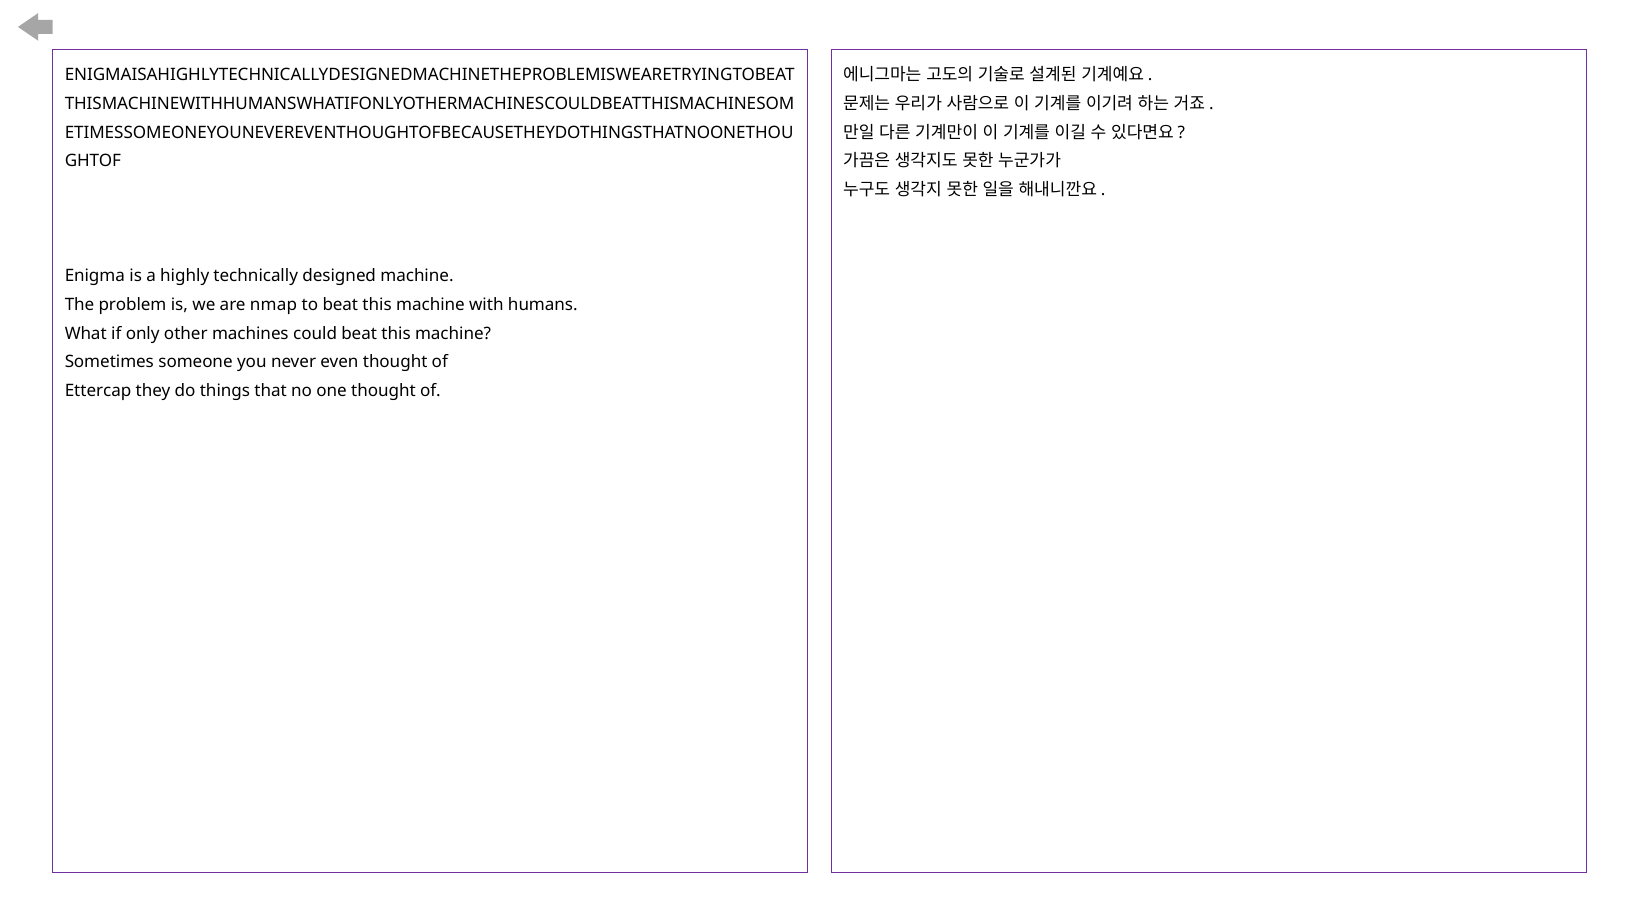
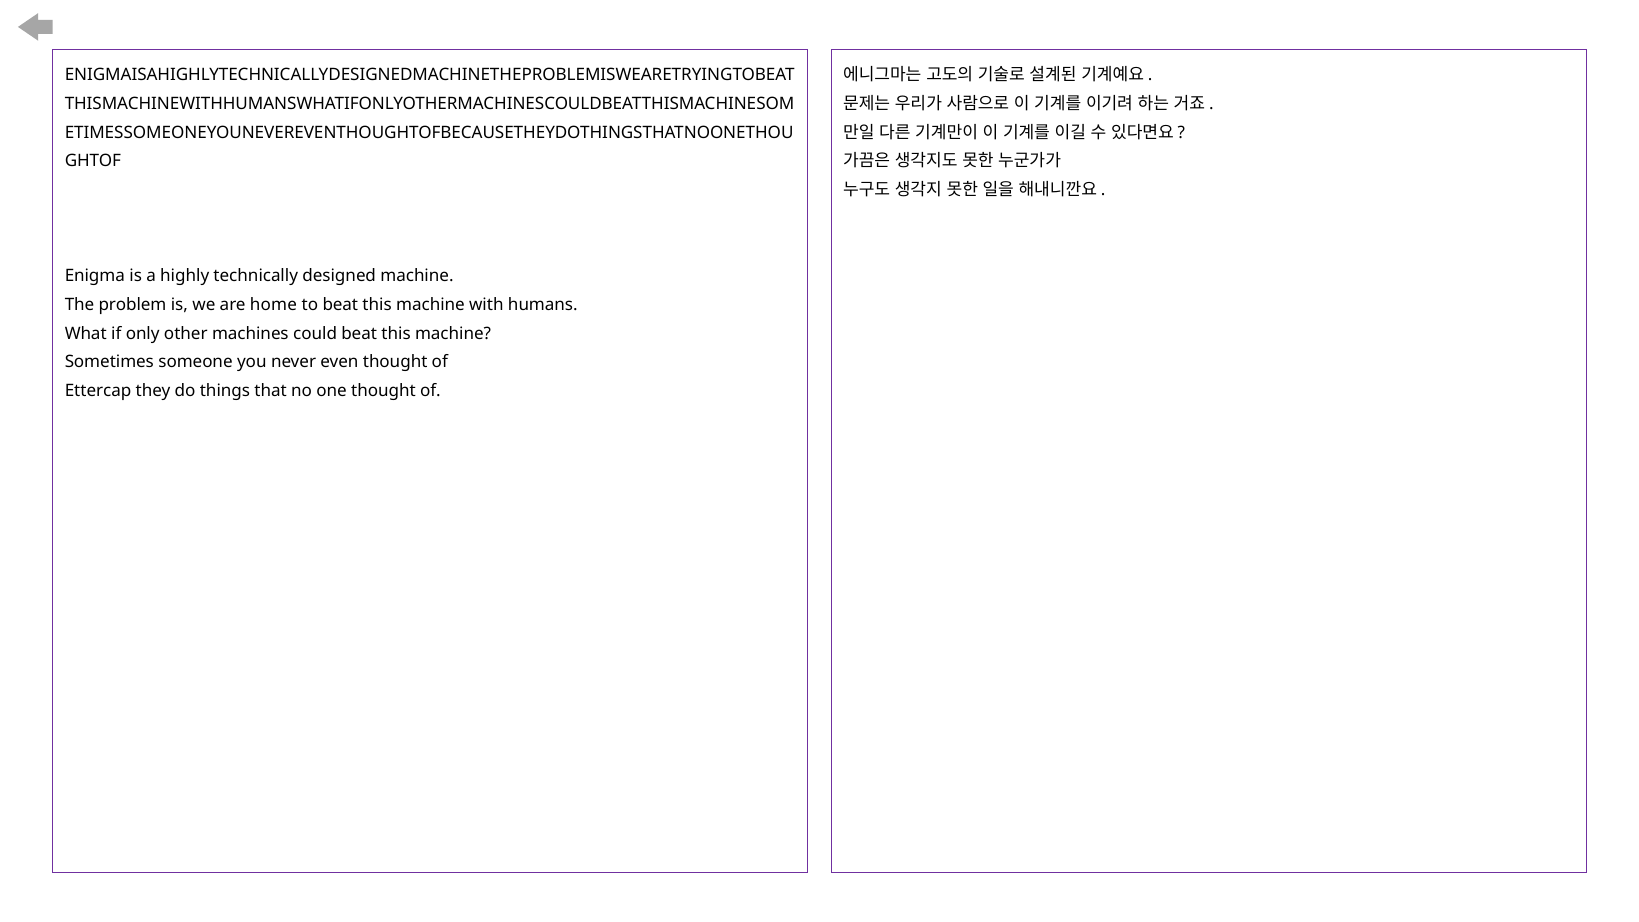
nmap: nmap -> home
